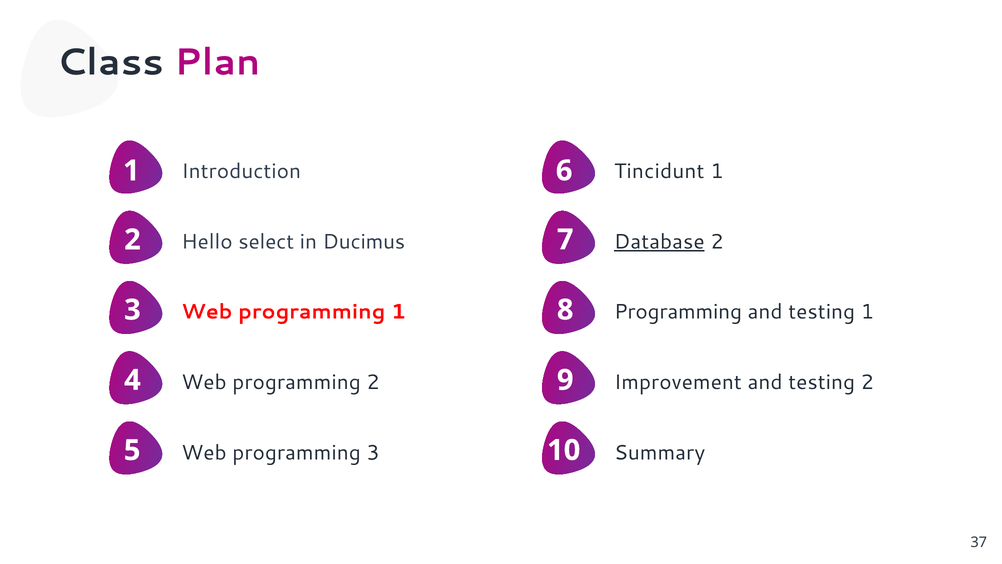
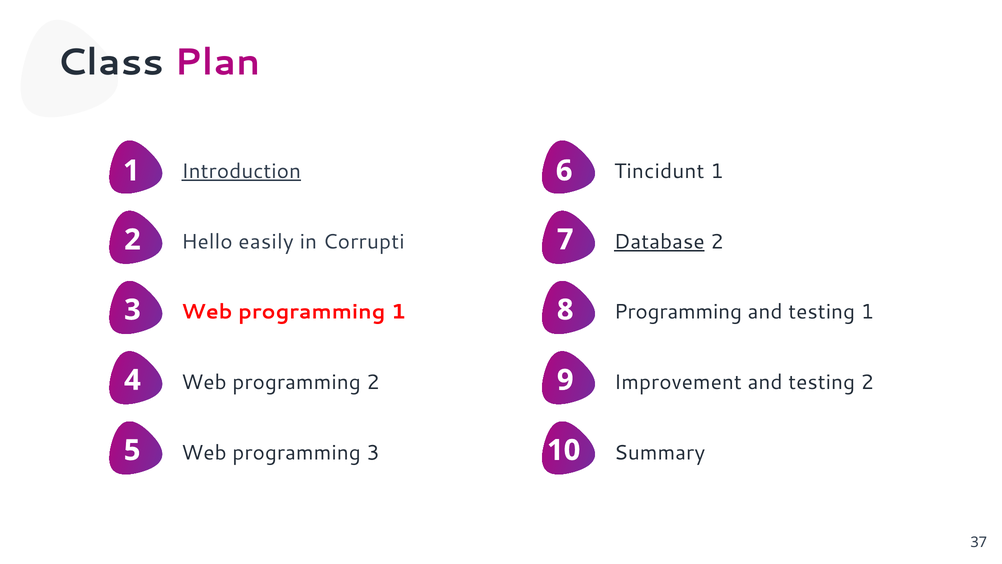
Introduction underline: none -> present
select: select -> easily
Ducimus: Ducimus -> Corrupti
